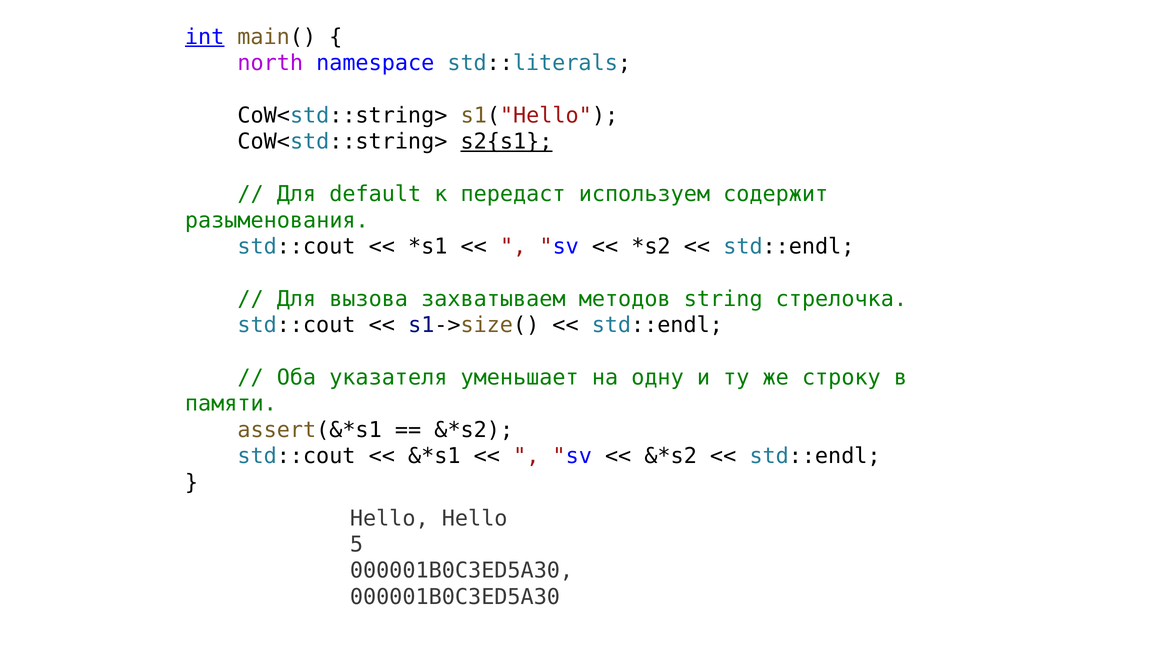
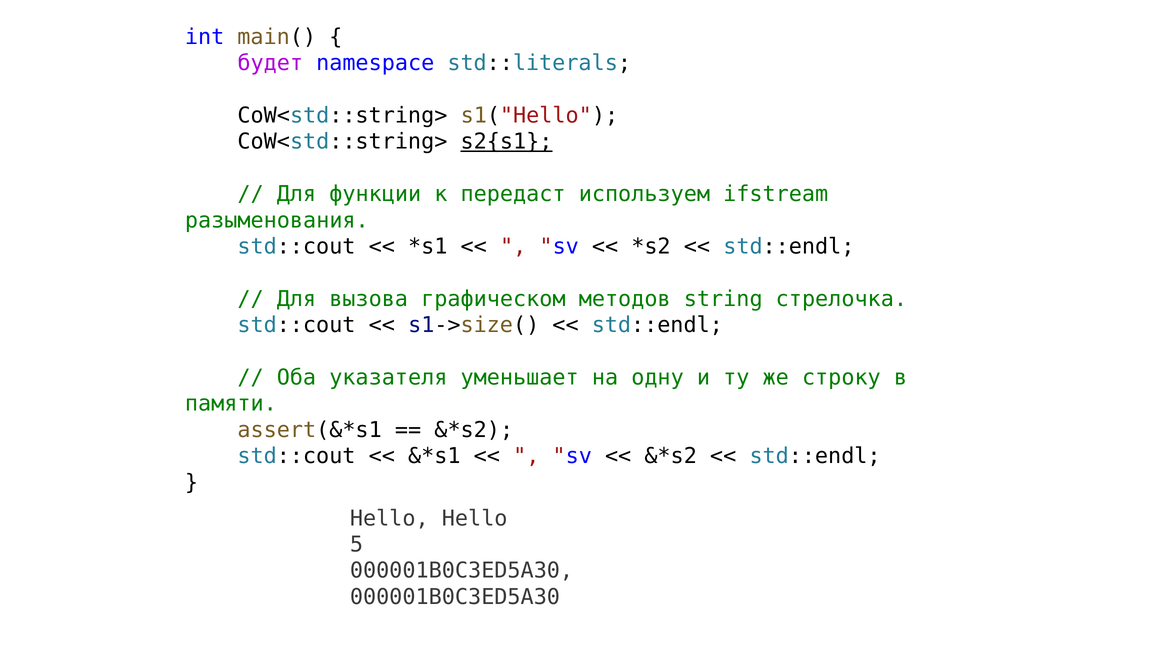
int underline: present -> none
north: north -> будет
default: default -> функции
содержит: содержит -> ifstream
захватываем: захватываем -> графическом
